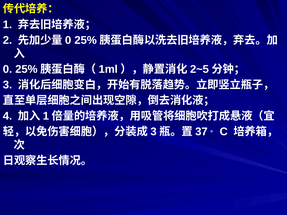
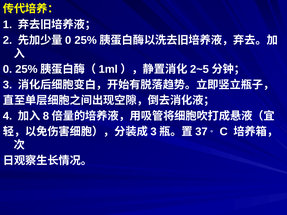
1 at (46, 116): 1 -> 8
